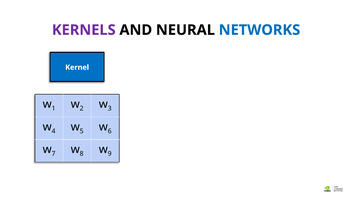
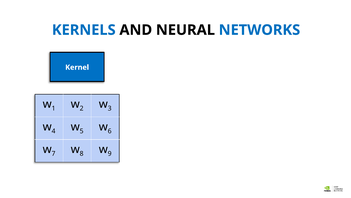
KERNELS colour: purple -> blue
